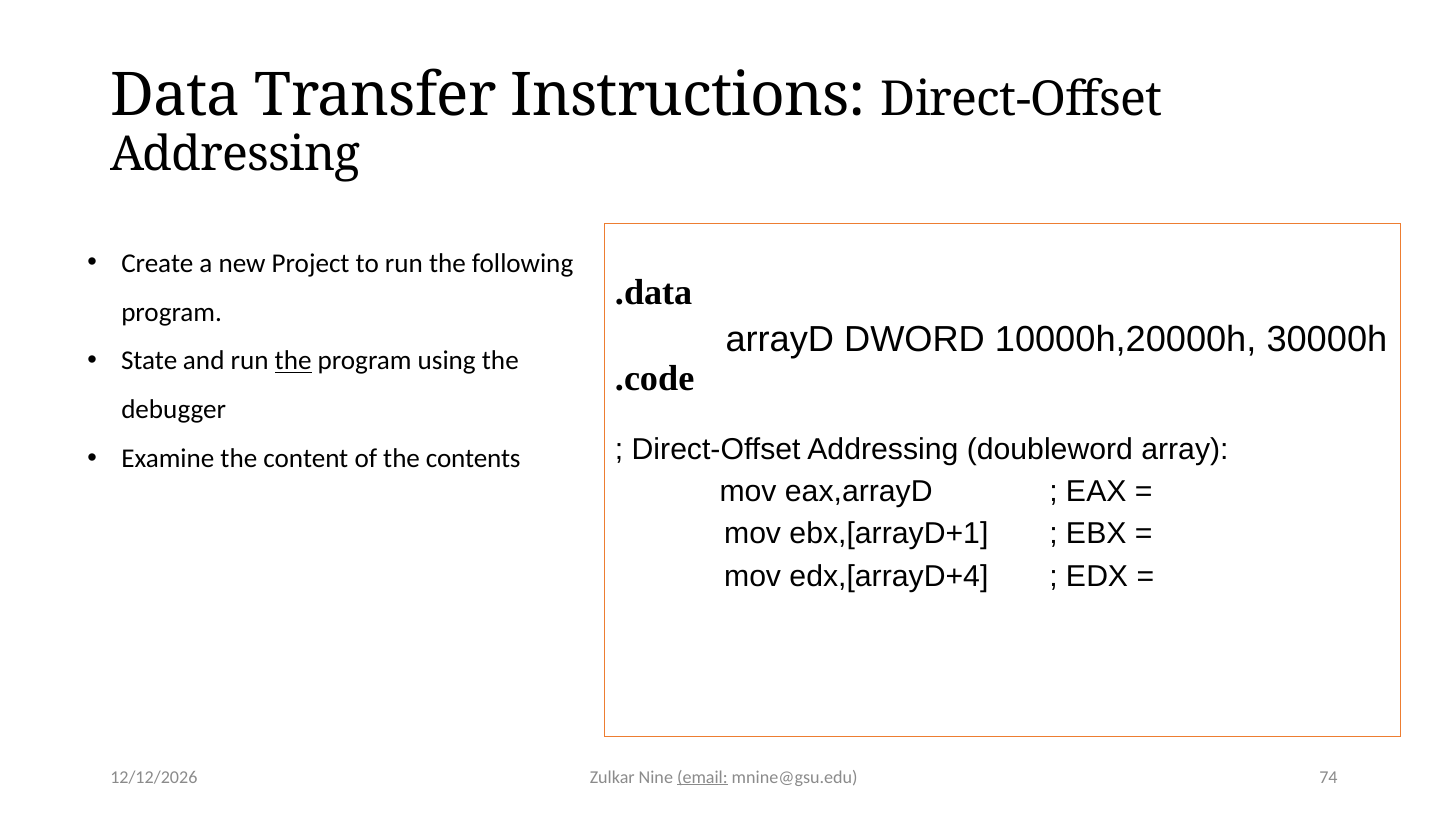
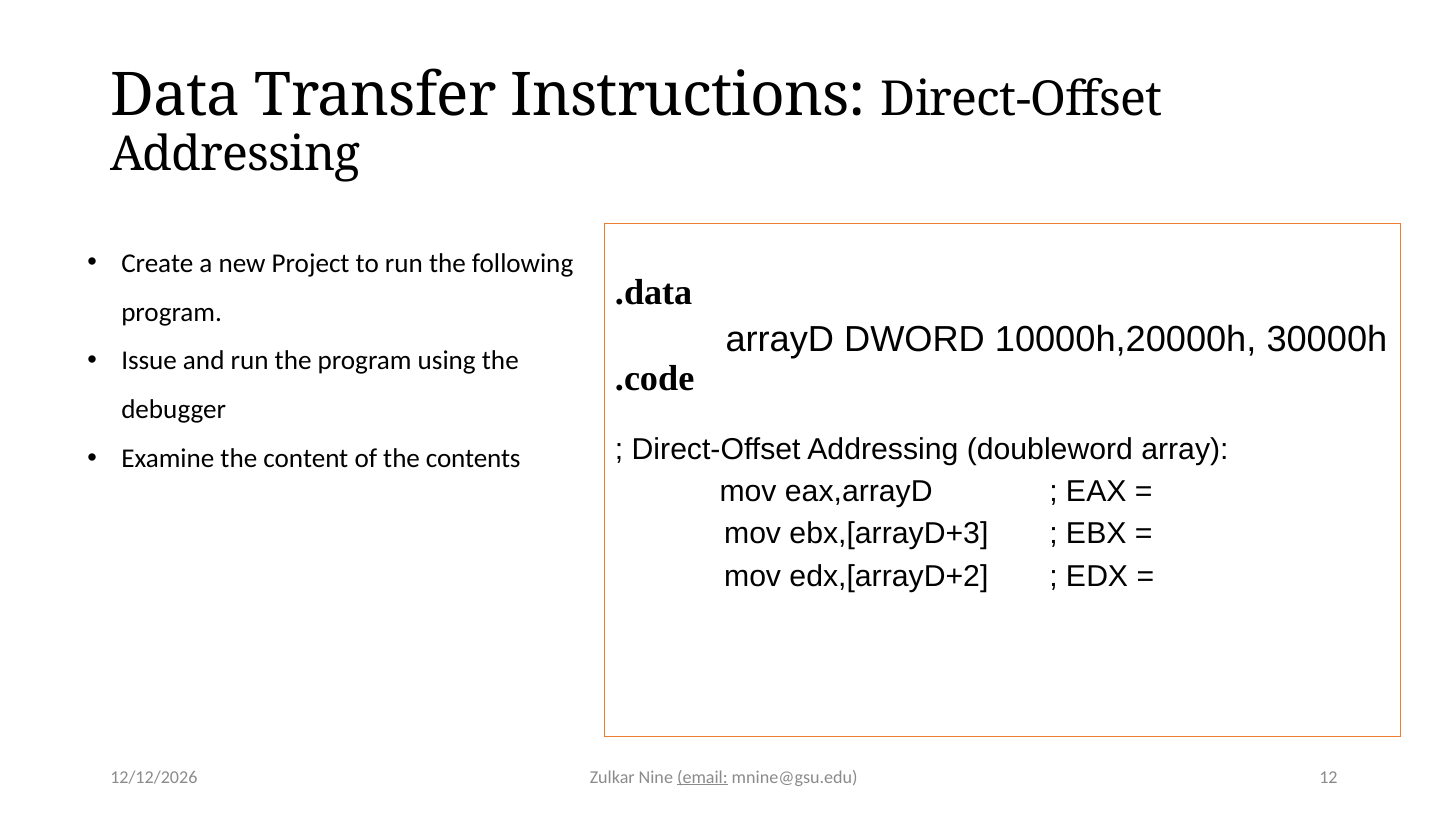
State: State -> Issue
the at (293, 361) underline: present -> none
ebx,[arrayD+1: ebx,[arrayD+1 -> ebx,[arrayD+3
edx,[arrayD+4: edx,[arrayD+4 -> edx,[arrayD+2
74: 74 -> 12
